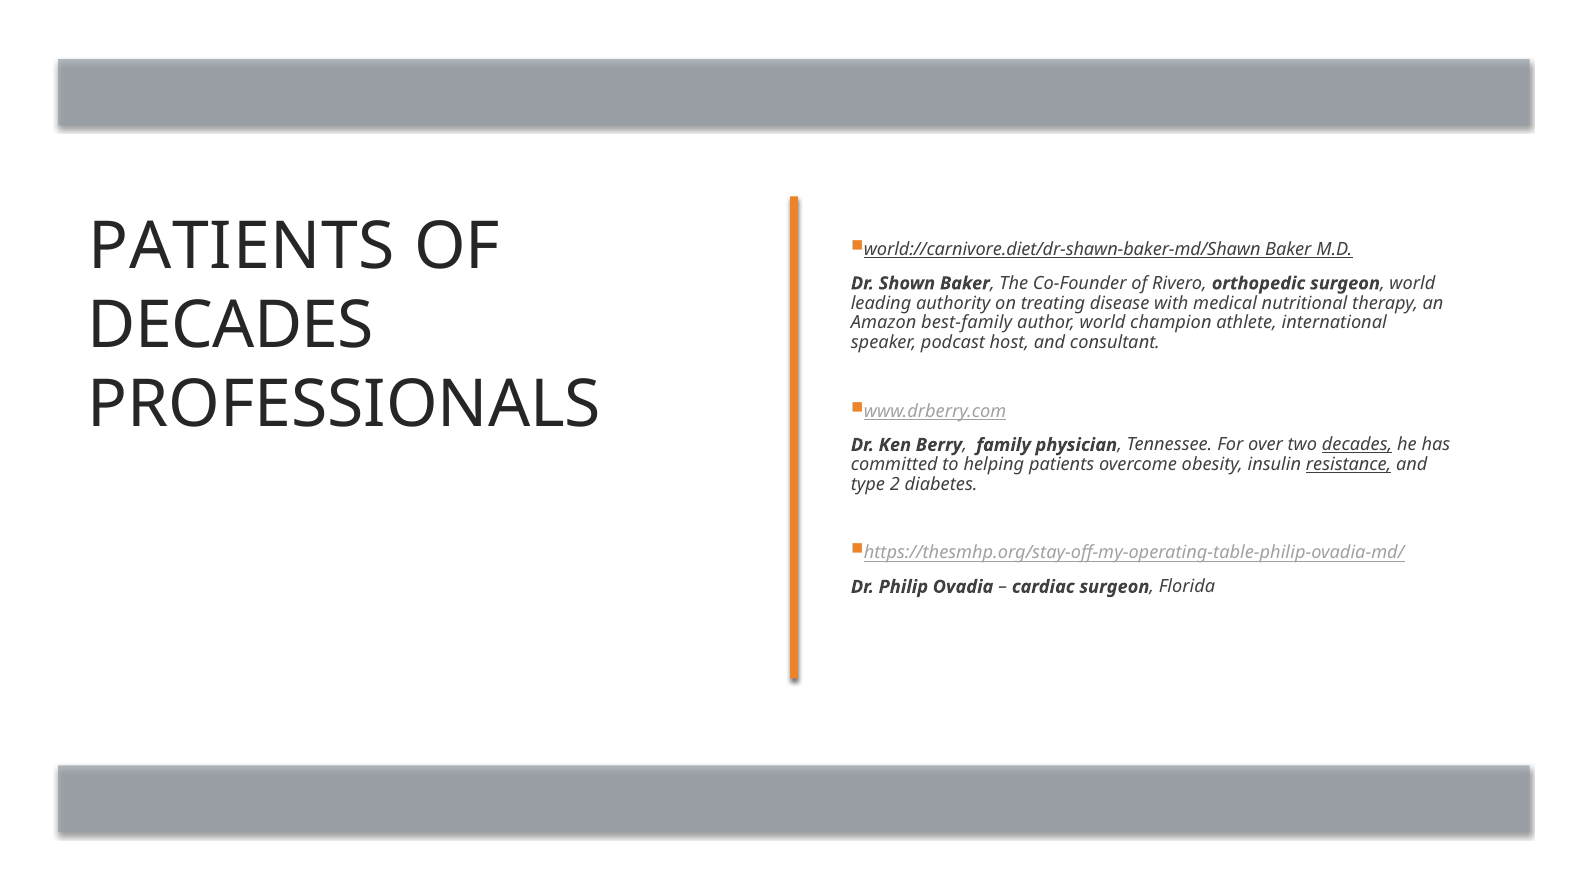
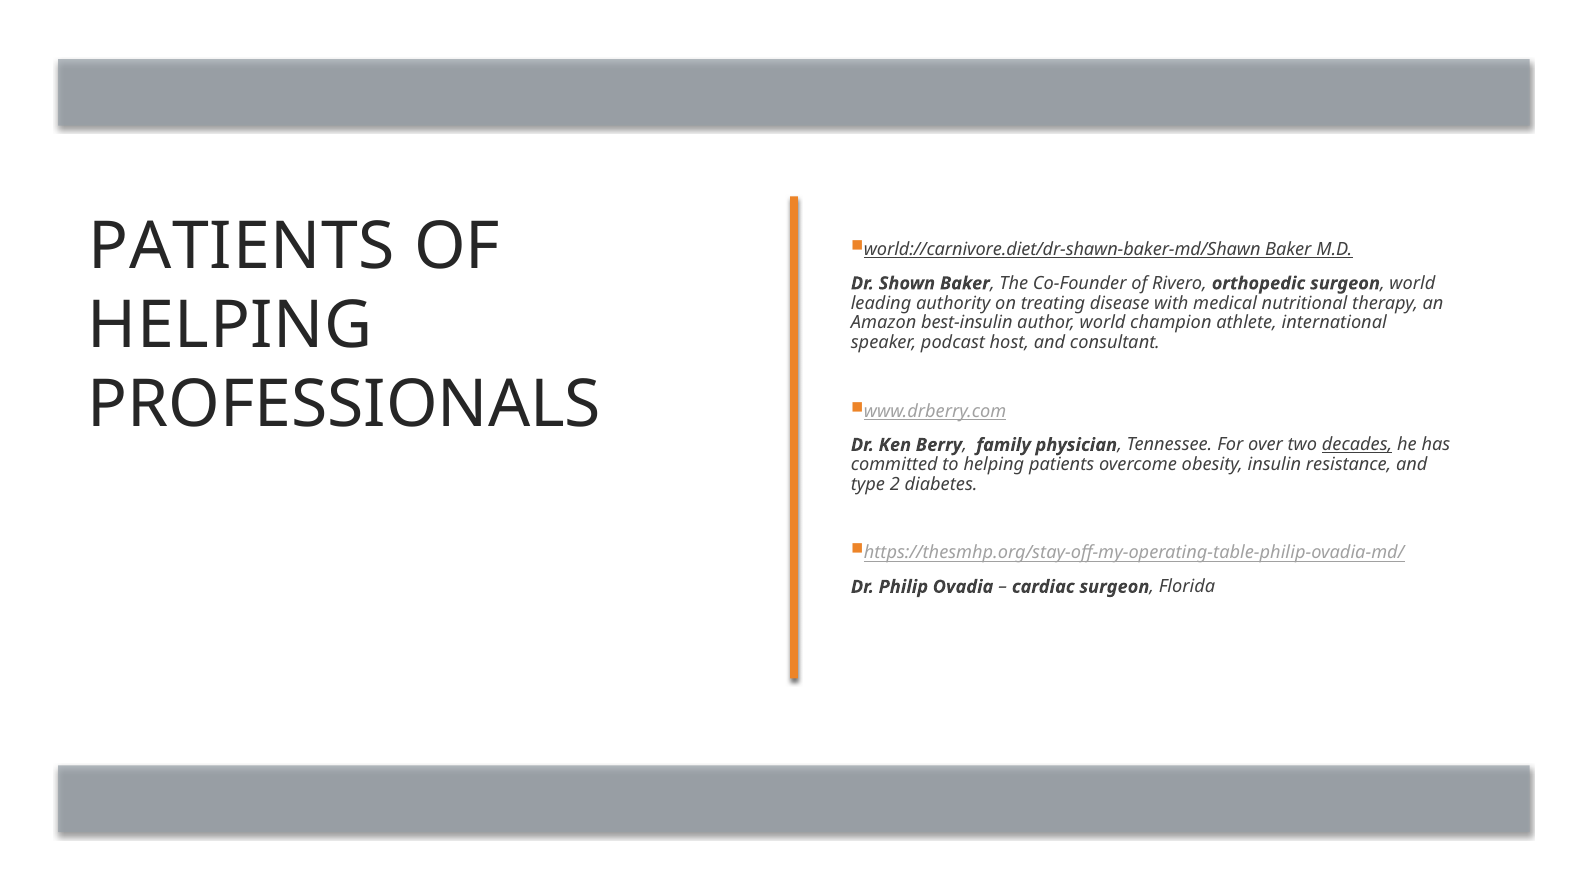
DECADES at (231, 326): DECADES -> HELPING
best-family: best-family -> best-insulin
resistance underline: present -> none
